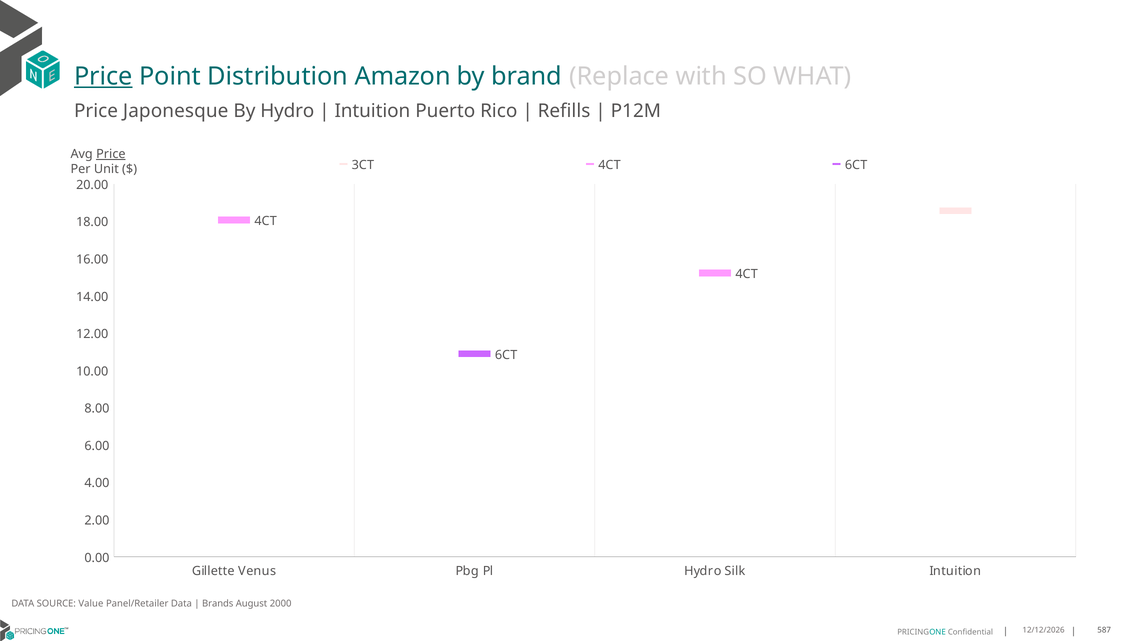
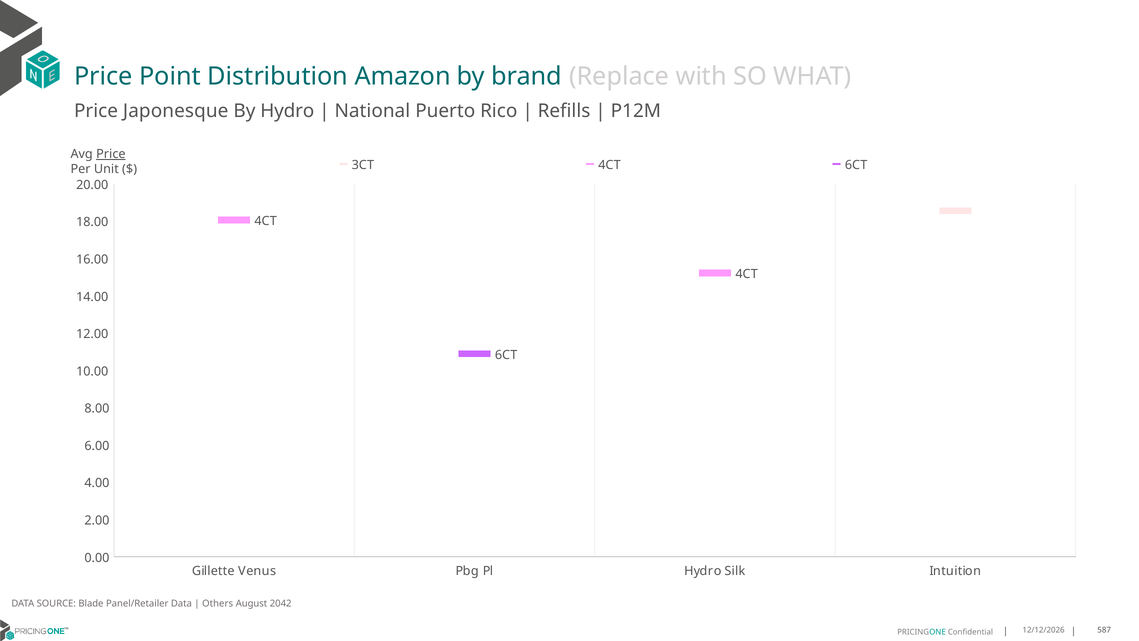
Price at (103, 77) underline: present -> none
Intuition at (372, 111): Intuition -> National
Value: Value -> Blade
Brands: Brands -> Others
2000: 2000 -> 2042
